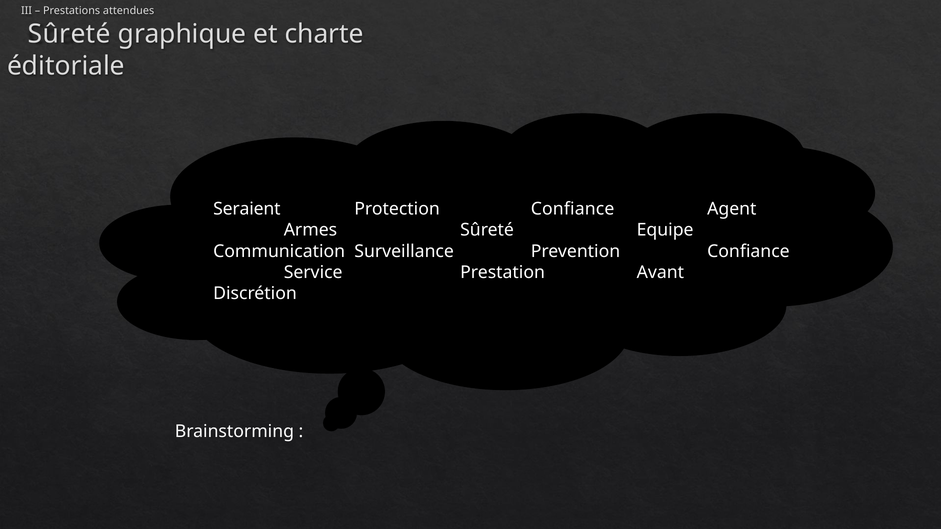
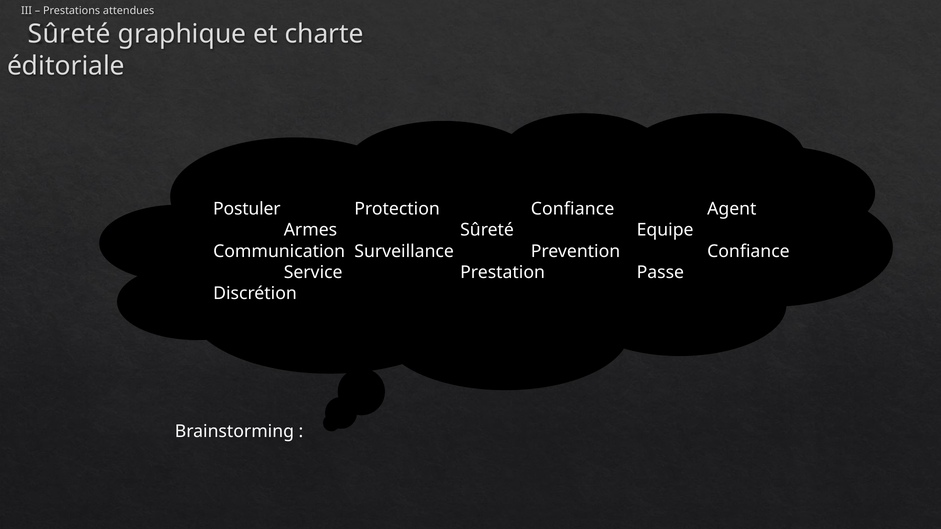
Seraient: Seraient -> Postuler
Avant: Avant -> Passe
